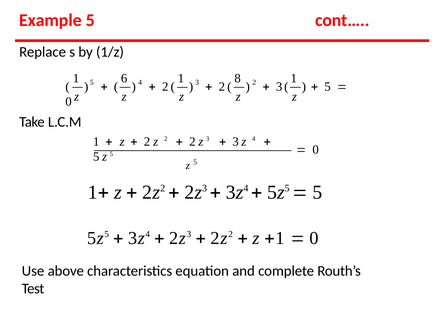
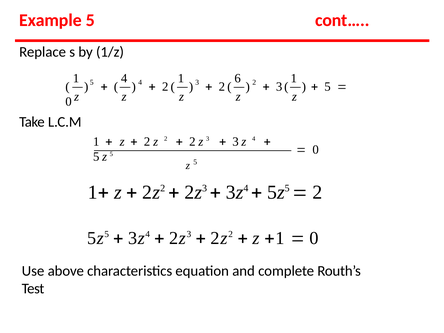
1 6: 6 -> 4
8: 8 -> 6
5 at (318, 192): 5 -> 2
